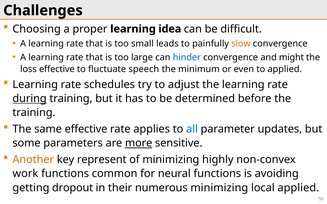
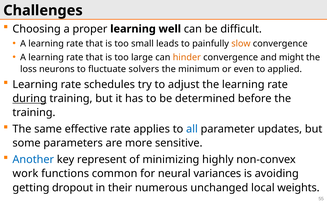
idea: idea -> well
hinder colour: blue -> orange
loss effective: effective -> neurons
speech: speech -> solvers
more underline: present -> none
Another colour: orange -> blue
neural functions: functions -> variances
numerous minimizing: minimizing -> unchanged
local applied: applied -> weights
